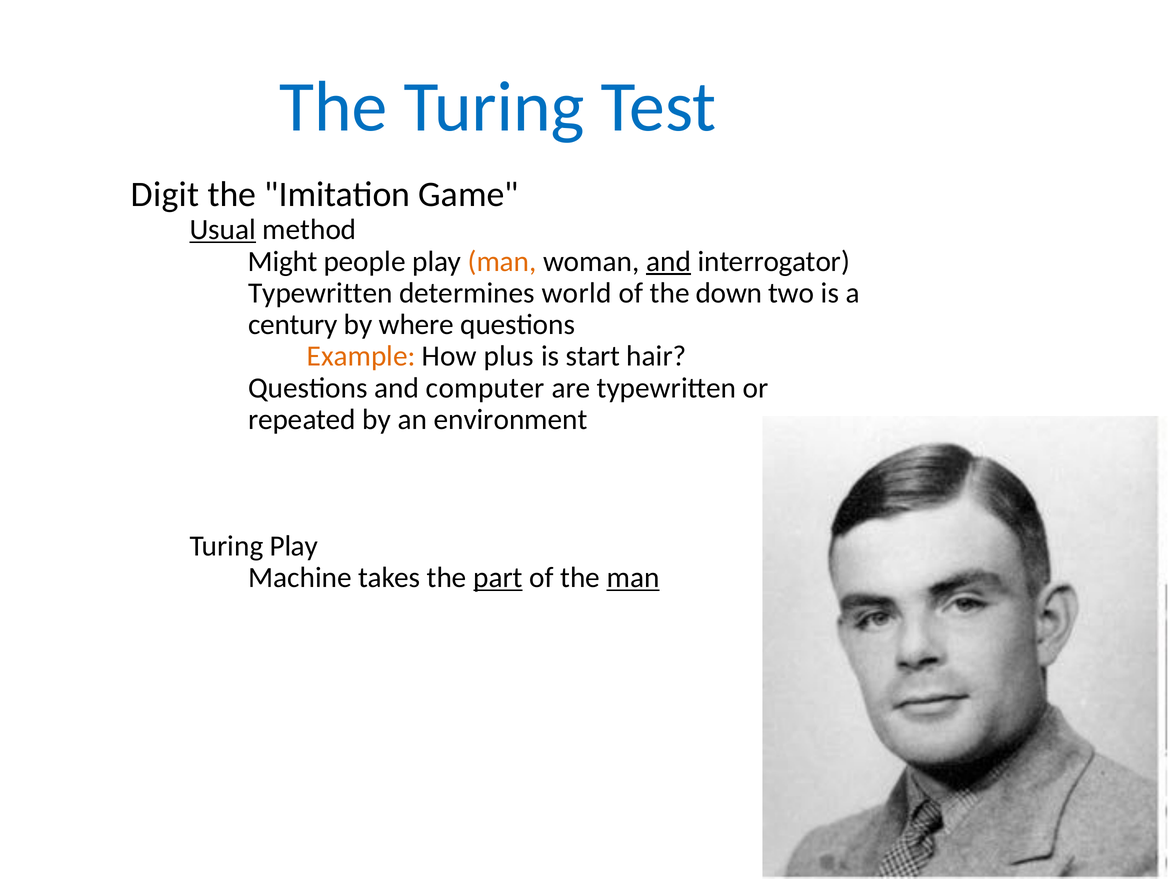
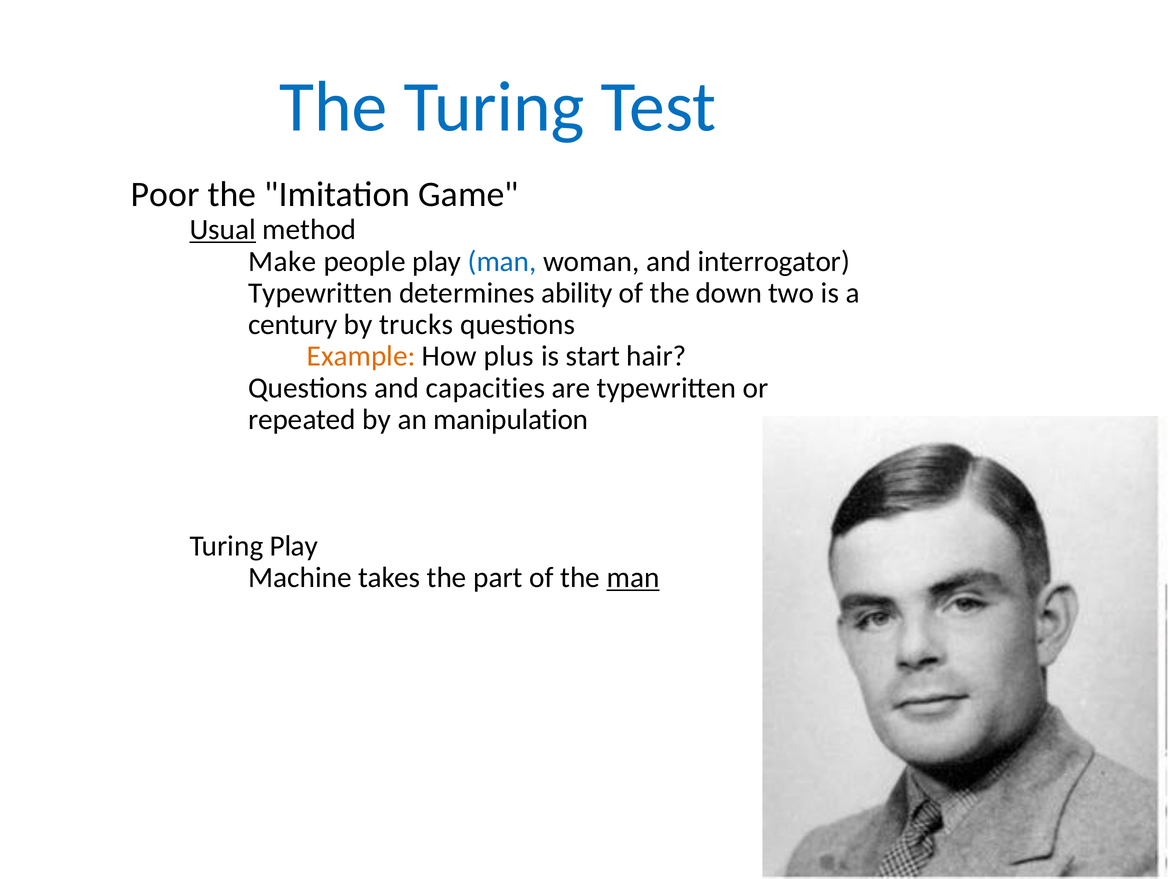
Digit: Digit -> Poor
Might: Might -> Make
man at (502, 262) colour: orange -> blue
and at (669, 262) underline: present -> none
world: world -> ability
where: where -> trucks
computer: computer -> capacities
environment: environment -> manipulation
part underline: present -> none
